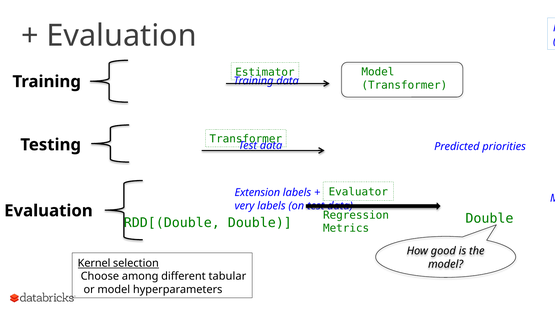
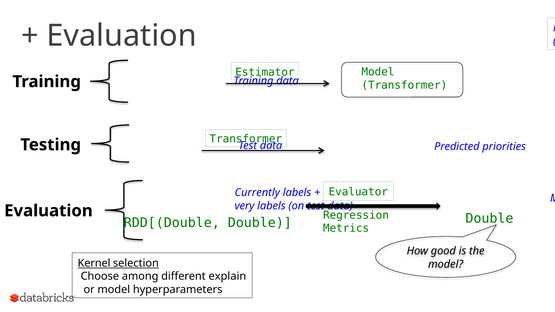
Extension: Extension -> Currently
tabular: tabular -> explain
